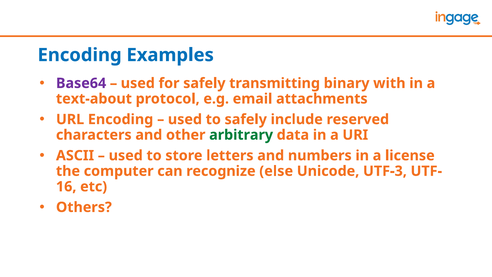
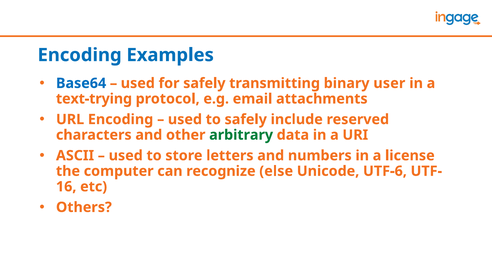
Base64 colour: purple -> blue
with: with -> user
text-about: text-about -> text-trying
UTF-3: UTF-3 -> UTF-6
